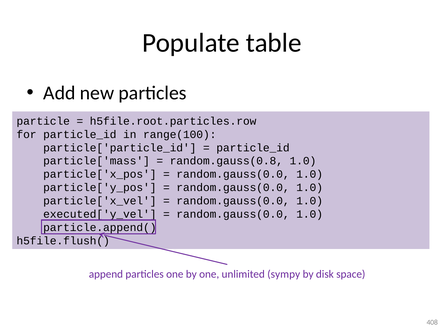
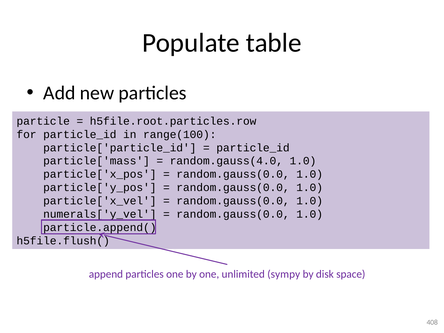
random.gauss(0.8: random.gauss(0.8 -> random.gauss(4.0
executed['y_vel: executed['y_vel -> numerals['y_vel
